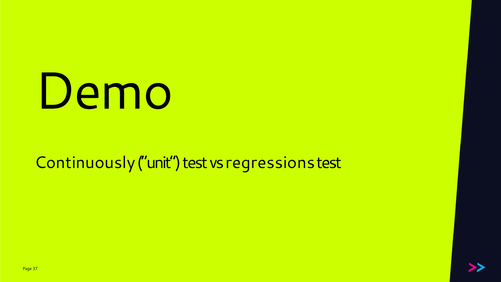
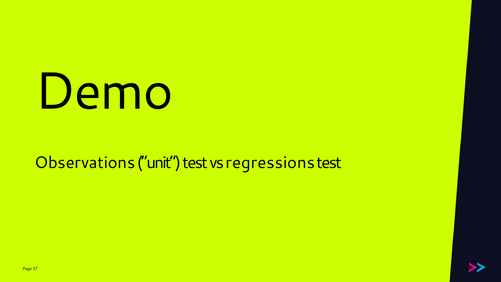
Continuously: Continuously -> Observations
